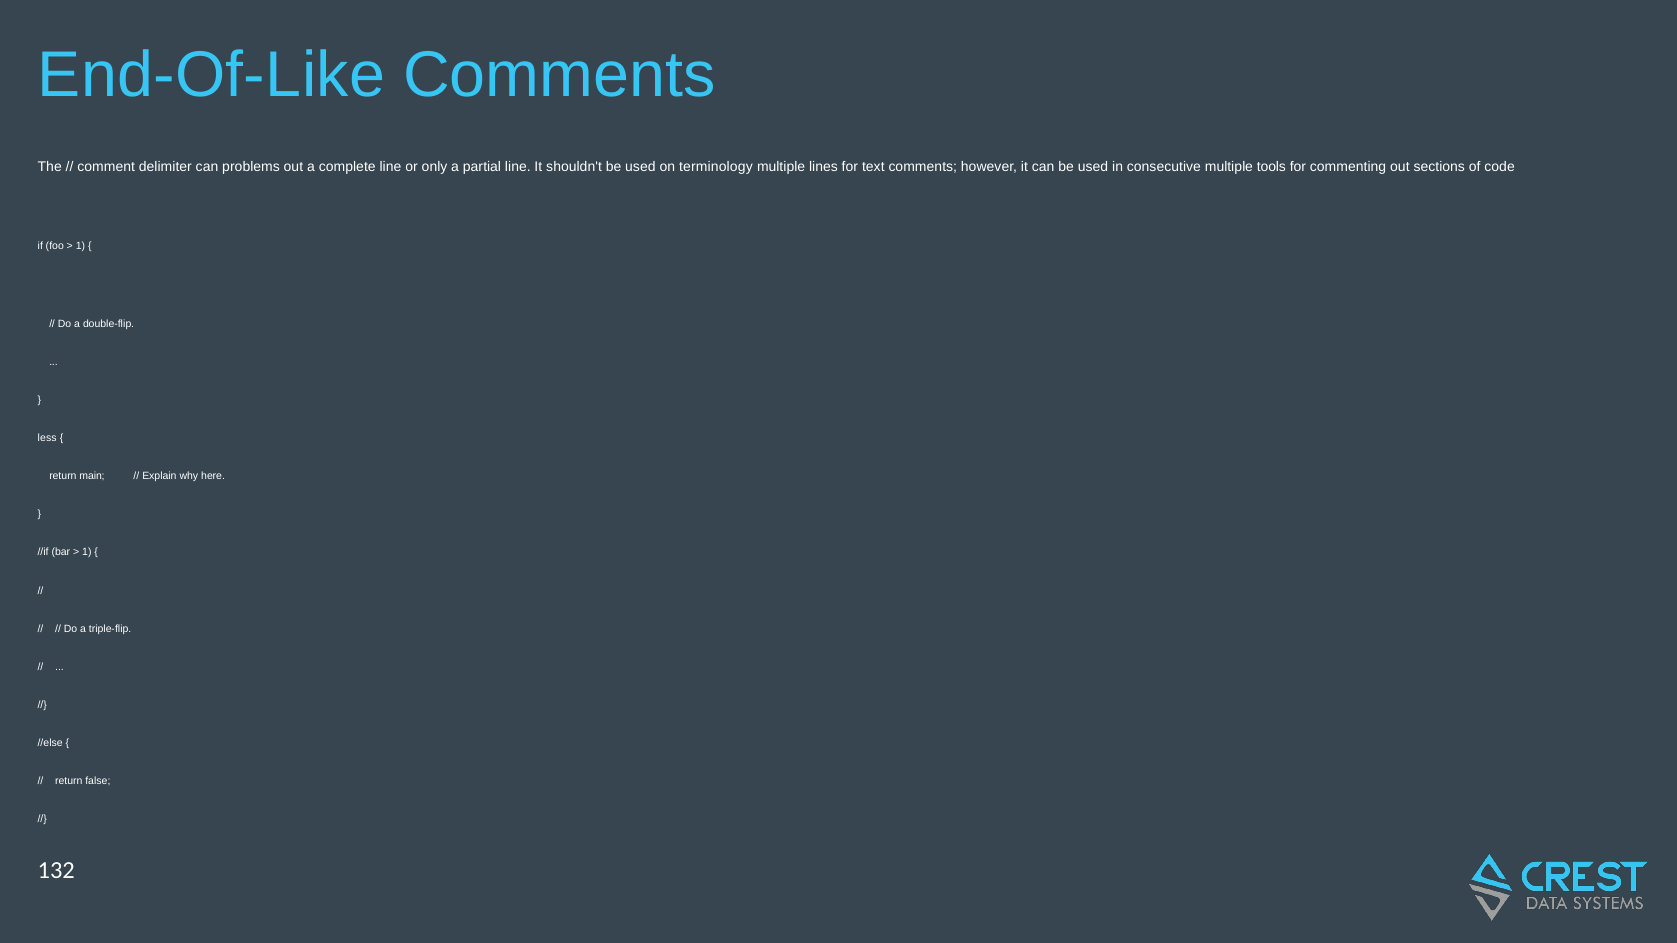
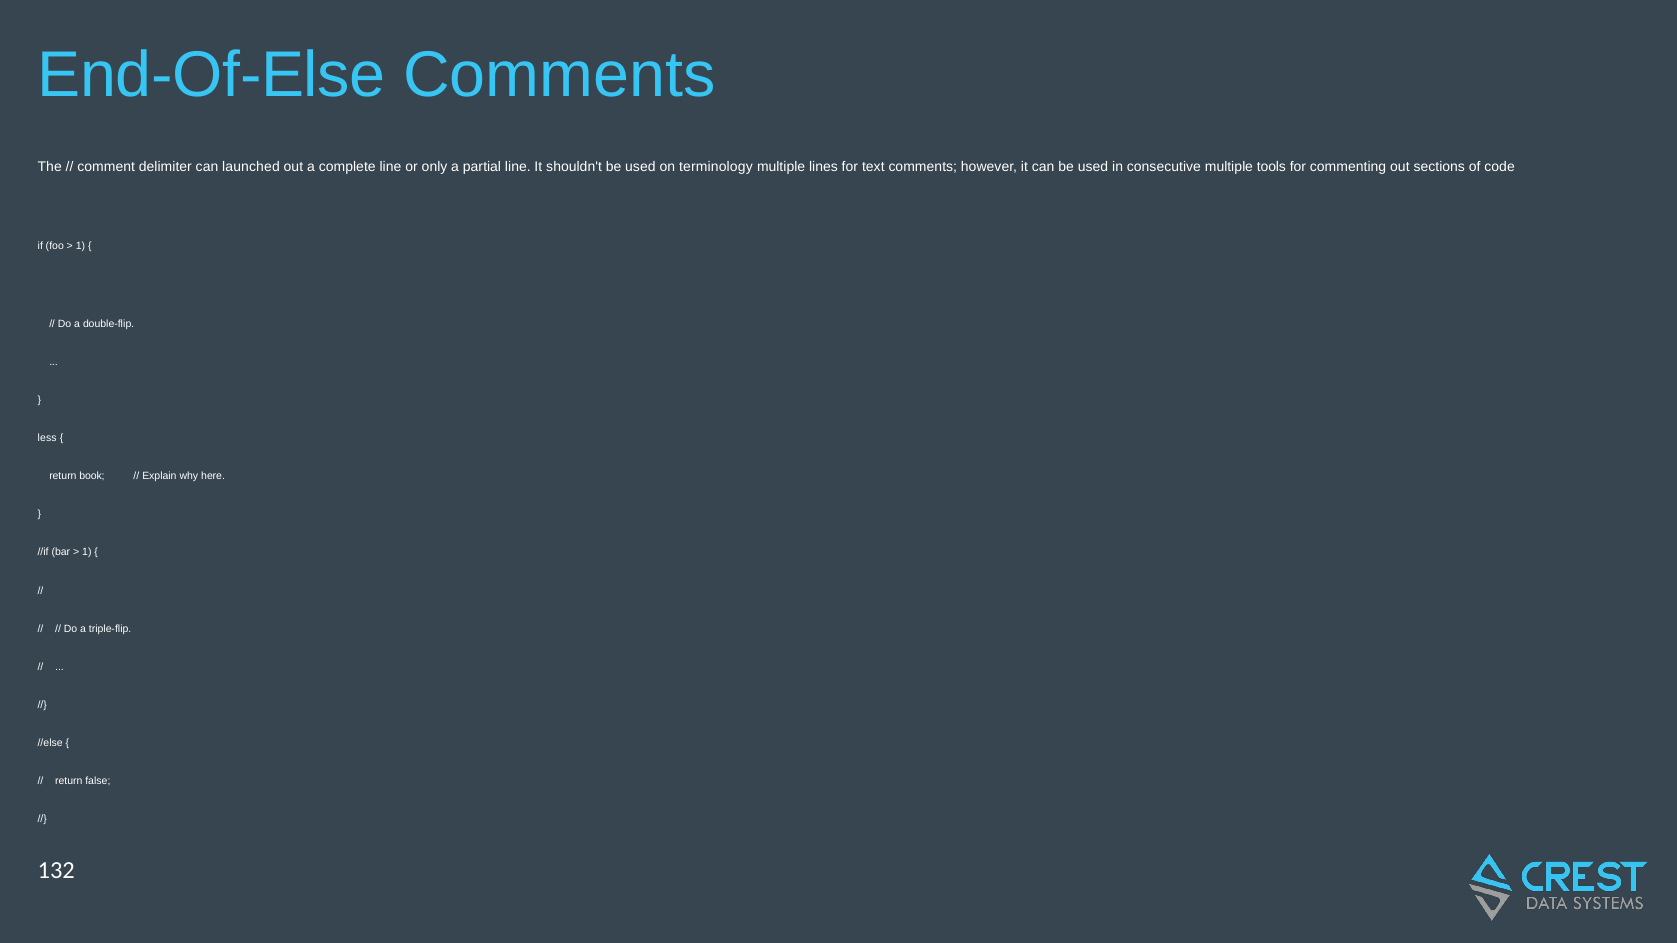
End-Of-Like: End-Of-Like -> End-Of-Else
problems: problems -> launched
main: main -> book
